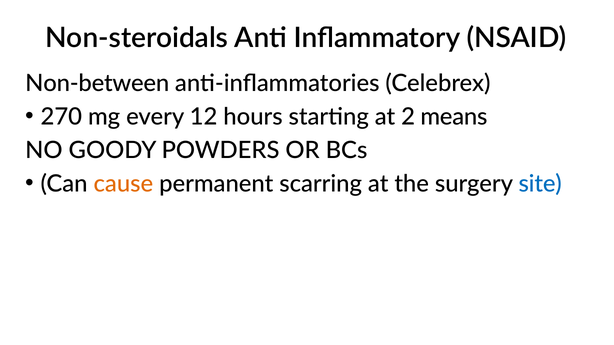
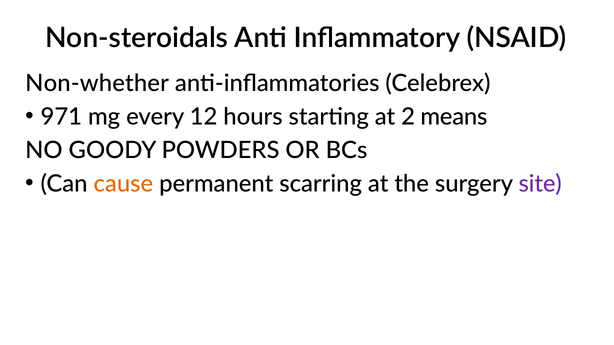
Non-between: Non-between -> Non-whether
270: 270 -> 971
site colour: blue -> purple
